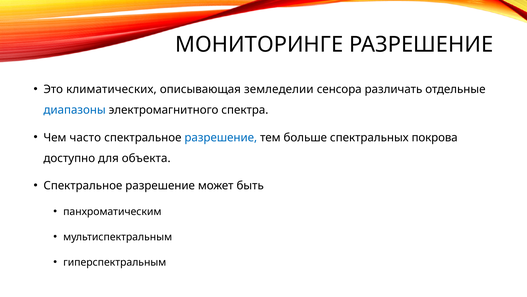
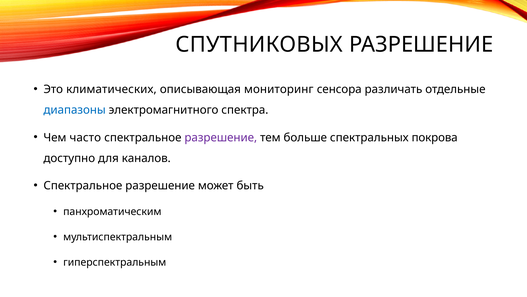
МОНИТОРИНГЕ: МОНИТОРИНГЕ -> СПУТНИКОВЫХ
земледелии: земледелии -> мониторинг
разрешение at (221, 137) colour: blue -> purple
объекта: объекта -> каналов
